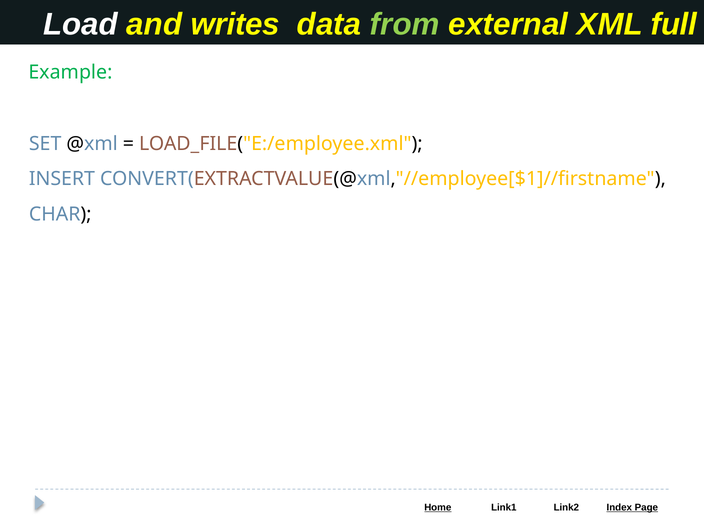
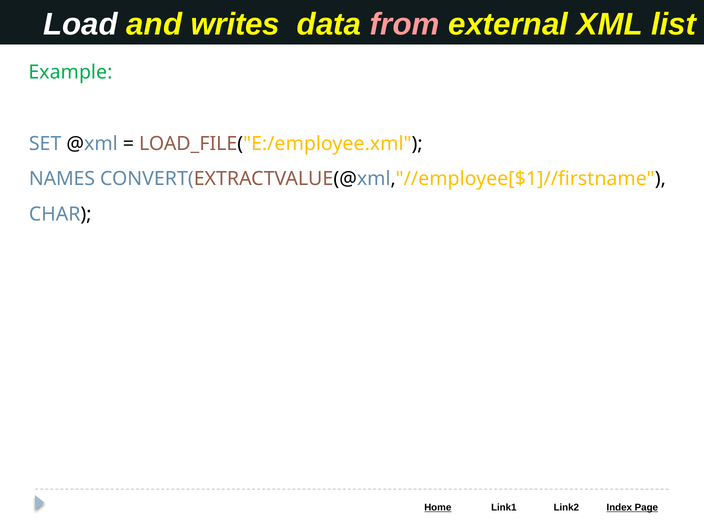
from colour: light green -> pink
full: full -> list
INSERT: INSERT -> NAMES
